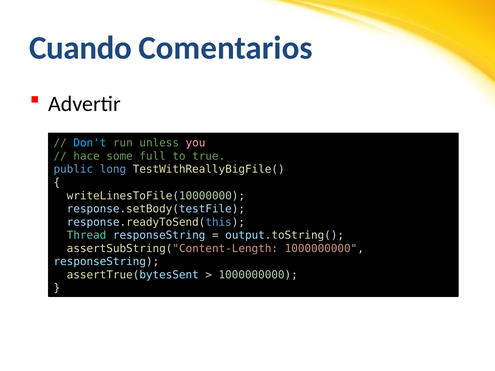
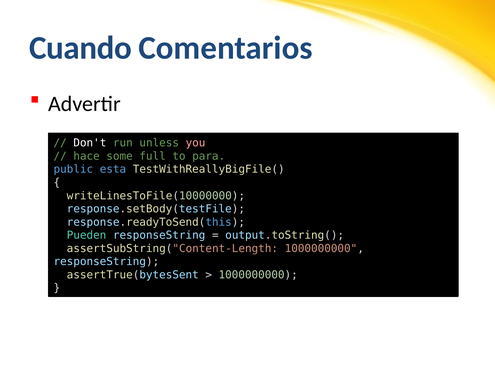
Don't colour: light blue -> white
true: true -> para
long: long -> esta
Thread: Thread -> Pueden
